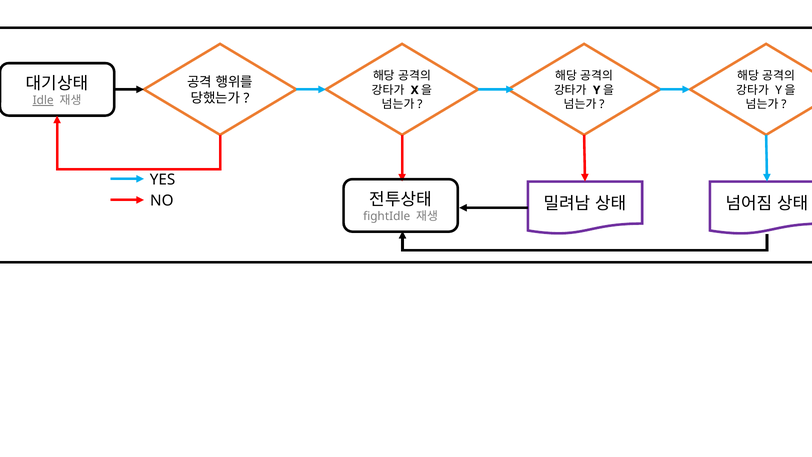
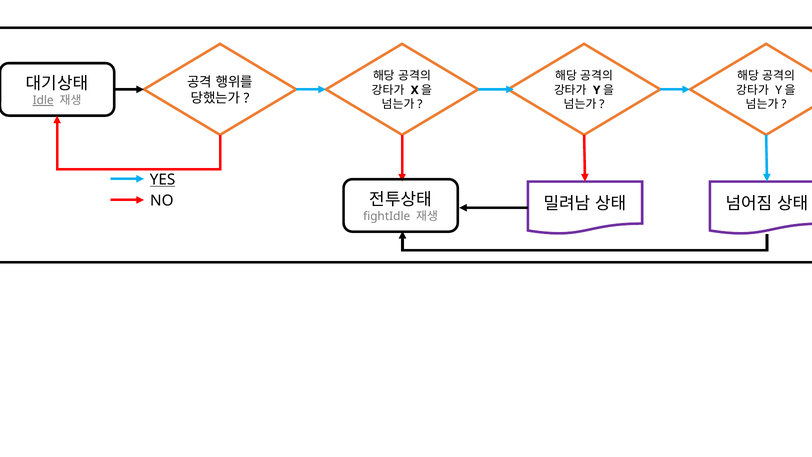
YES underline: none -> present
